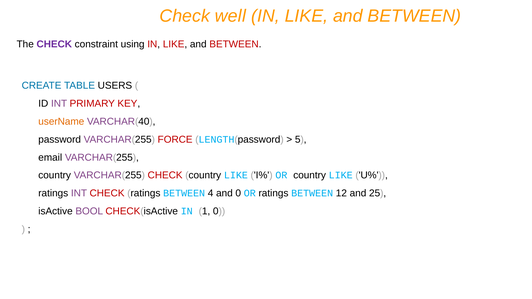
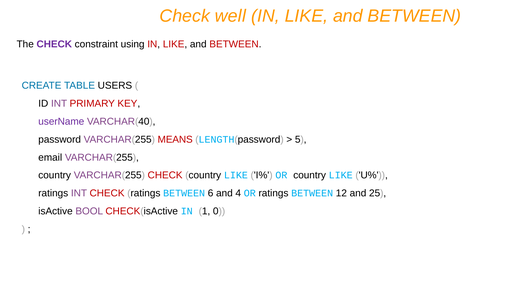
userName colour: orange -> purple
FORCE: FORCE -> MEANS
4: 4 -> 6
and 0: 0 -> 4
